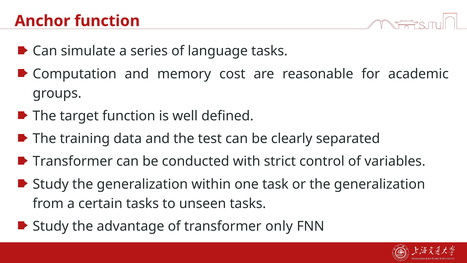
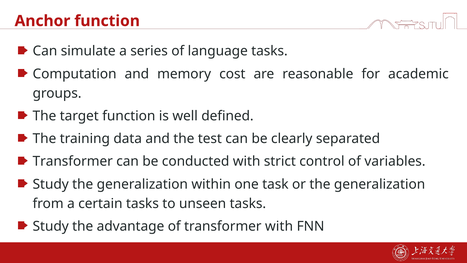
transformer only: only -> with
